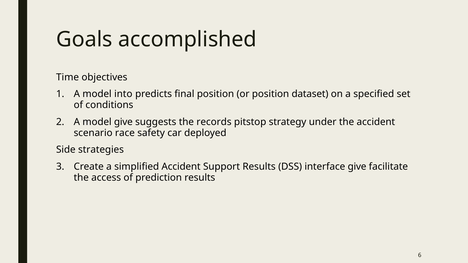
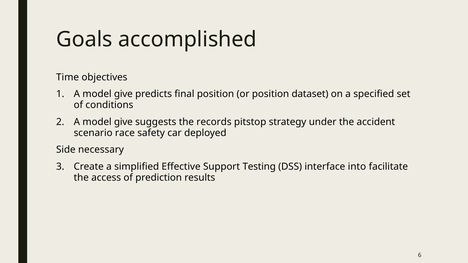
into at (123, 94): into -> give
strategies: strategies -> necessary
simplified Accident: Accident -> Effective
Support Results: Results -> Testing
interface give: give -> into
